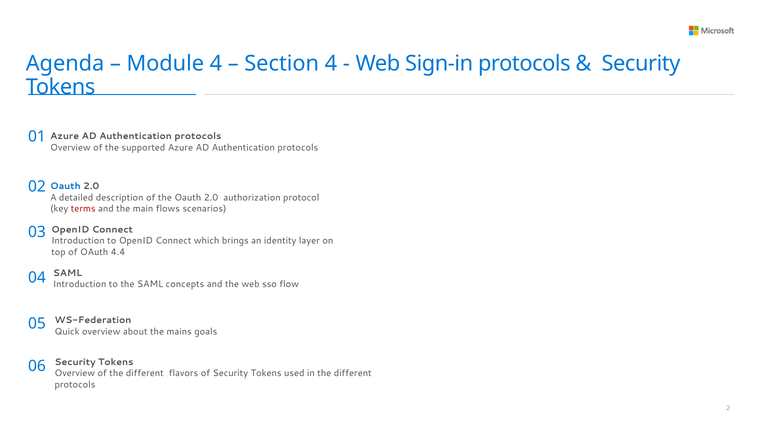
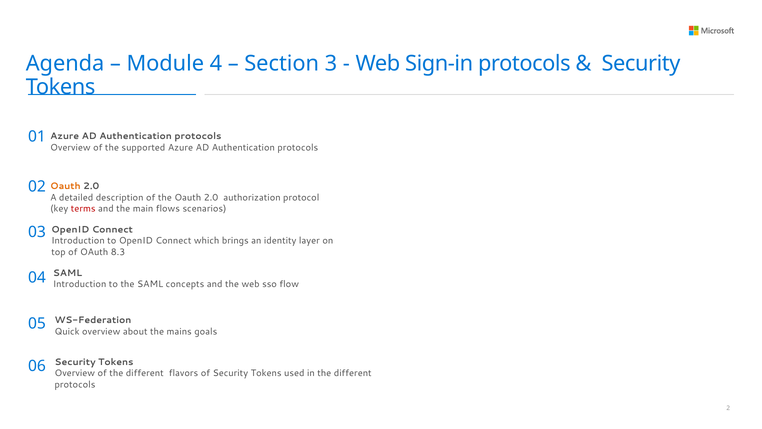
Section 4: 4 -> 3
Oauth at (65, 186) colour: blue -> orange
4.4: 4.4 -> 8.3
